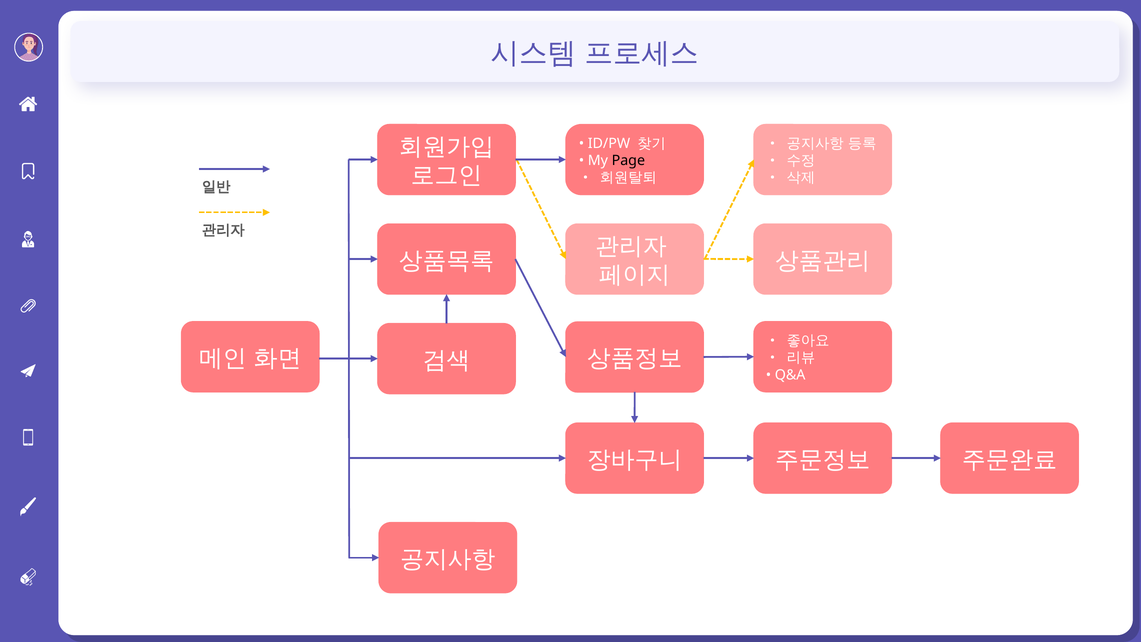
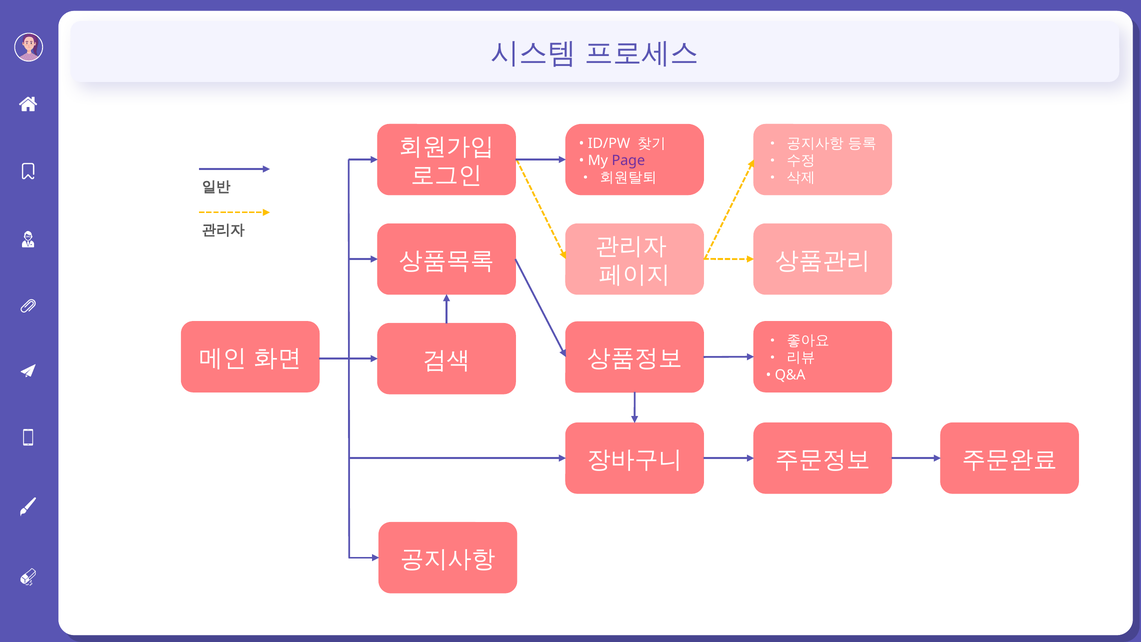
Page colour: black -> purple
